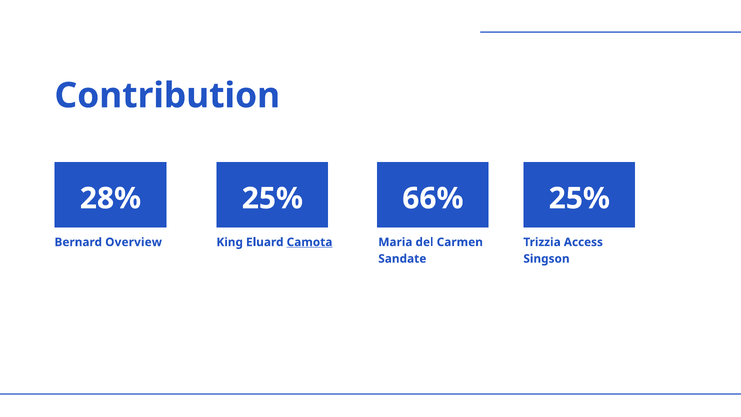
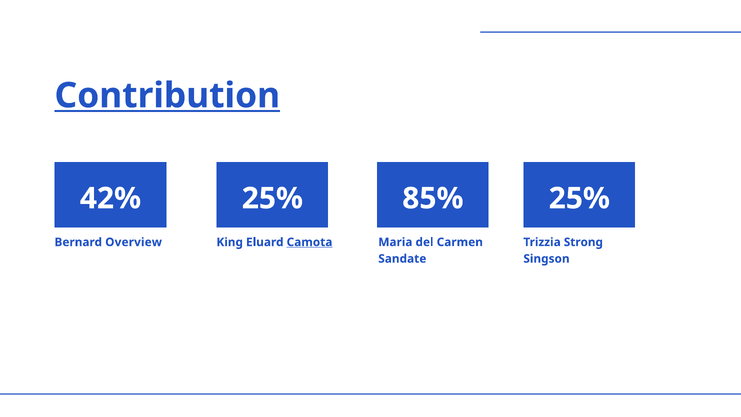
Contribution underline: none -> present
28%: 28% -> 42%
66%: 66% -> 85%
Access: Access -> Strong
